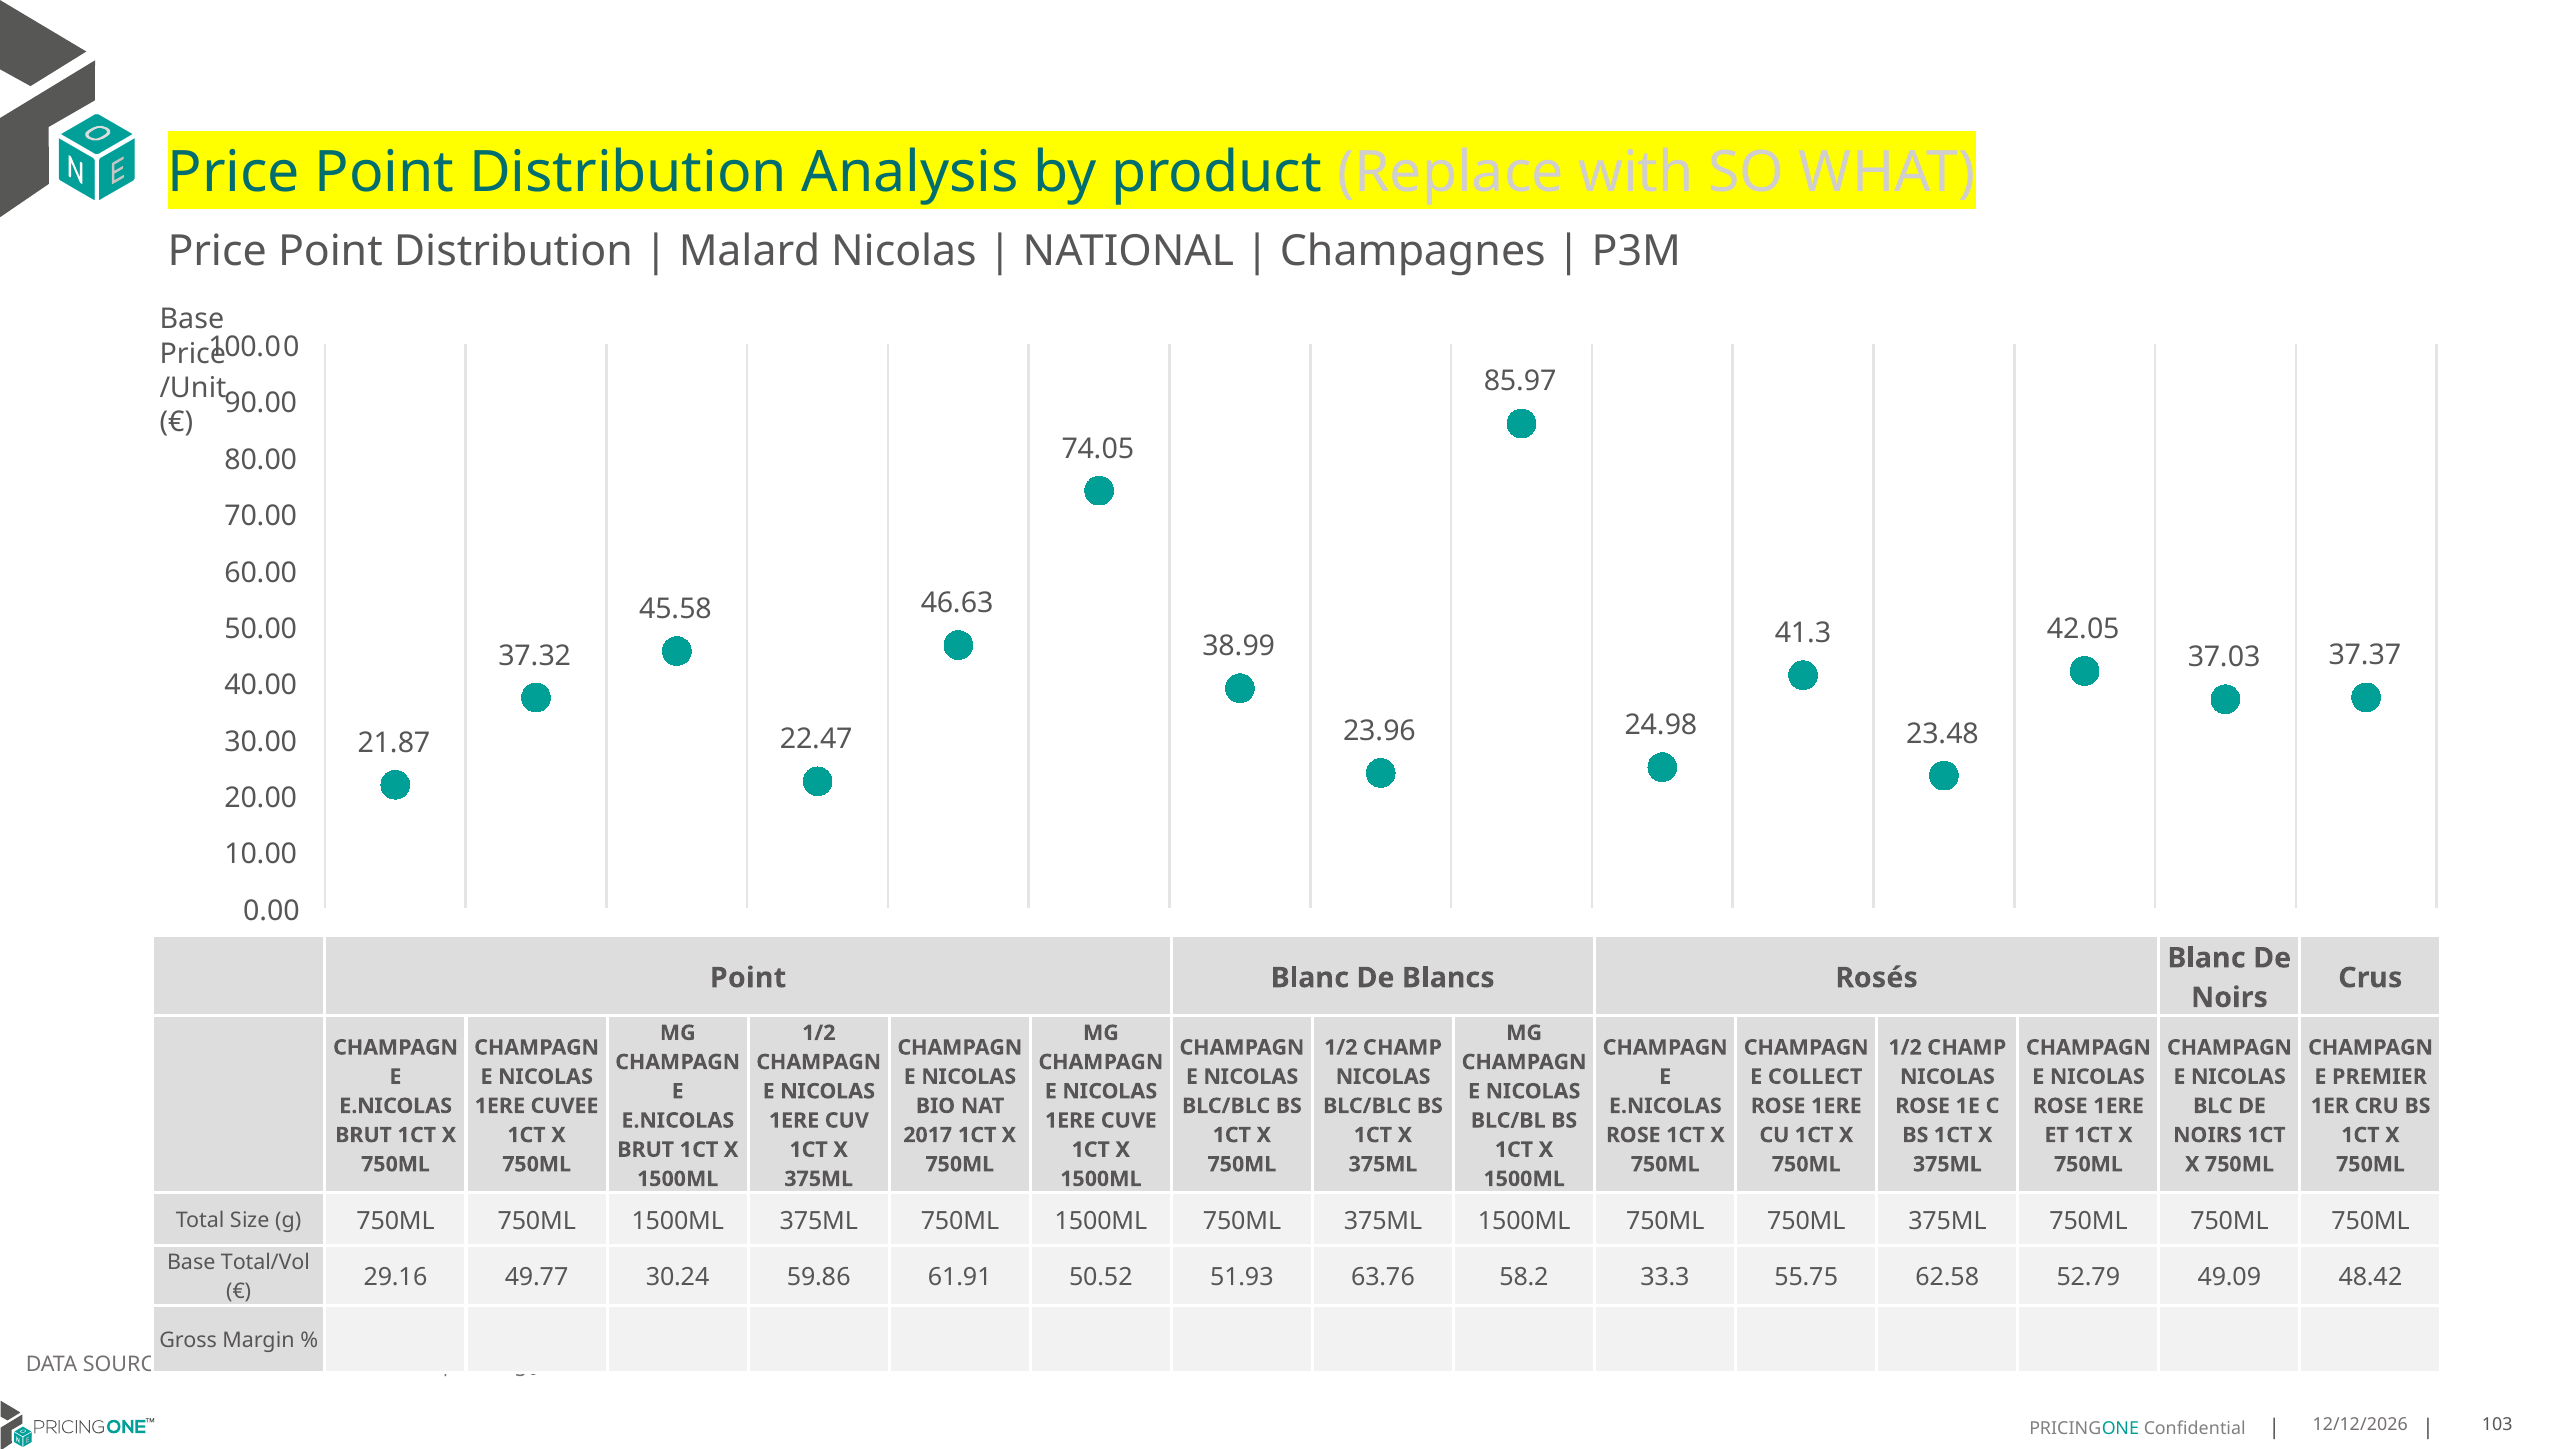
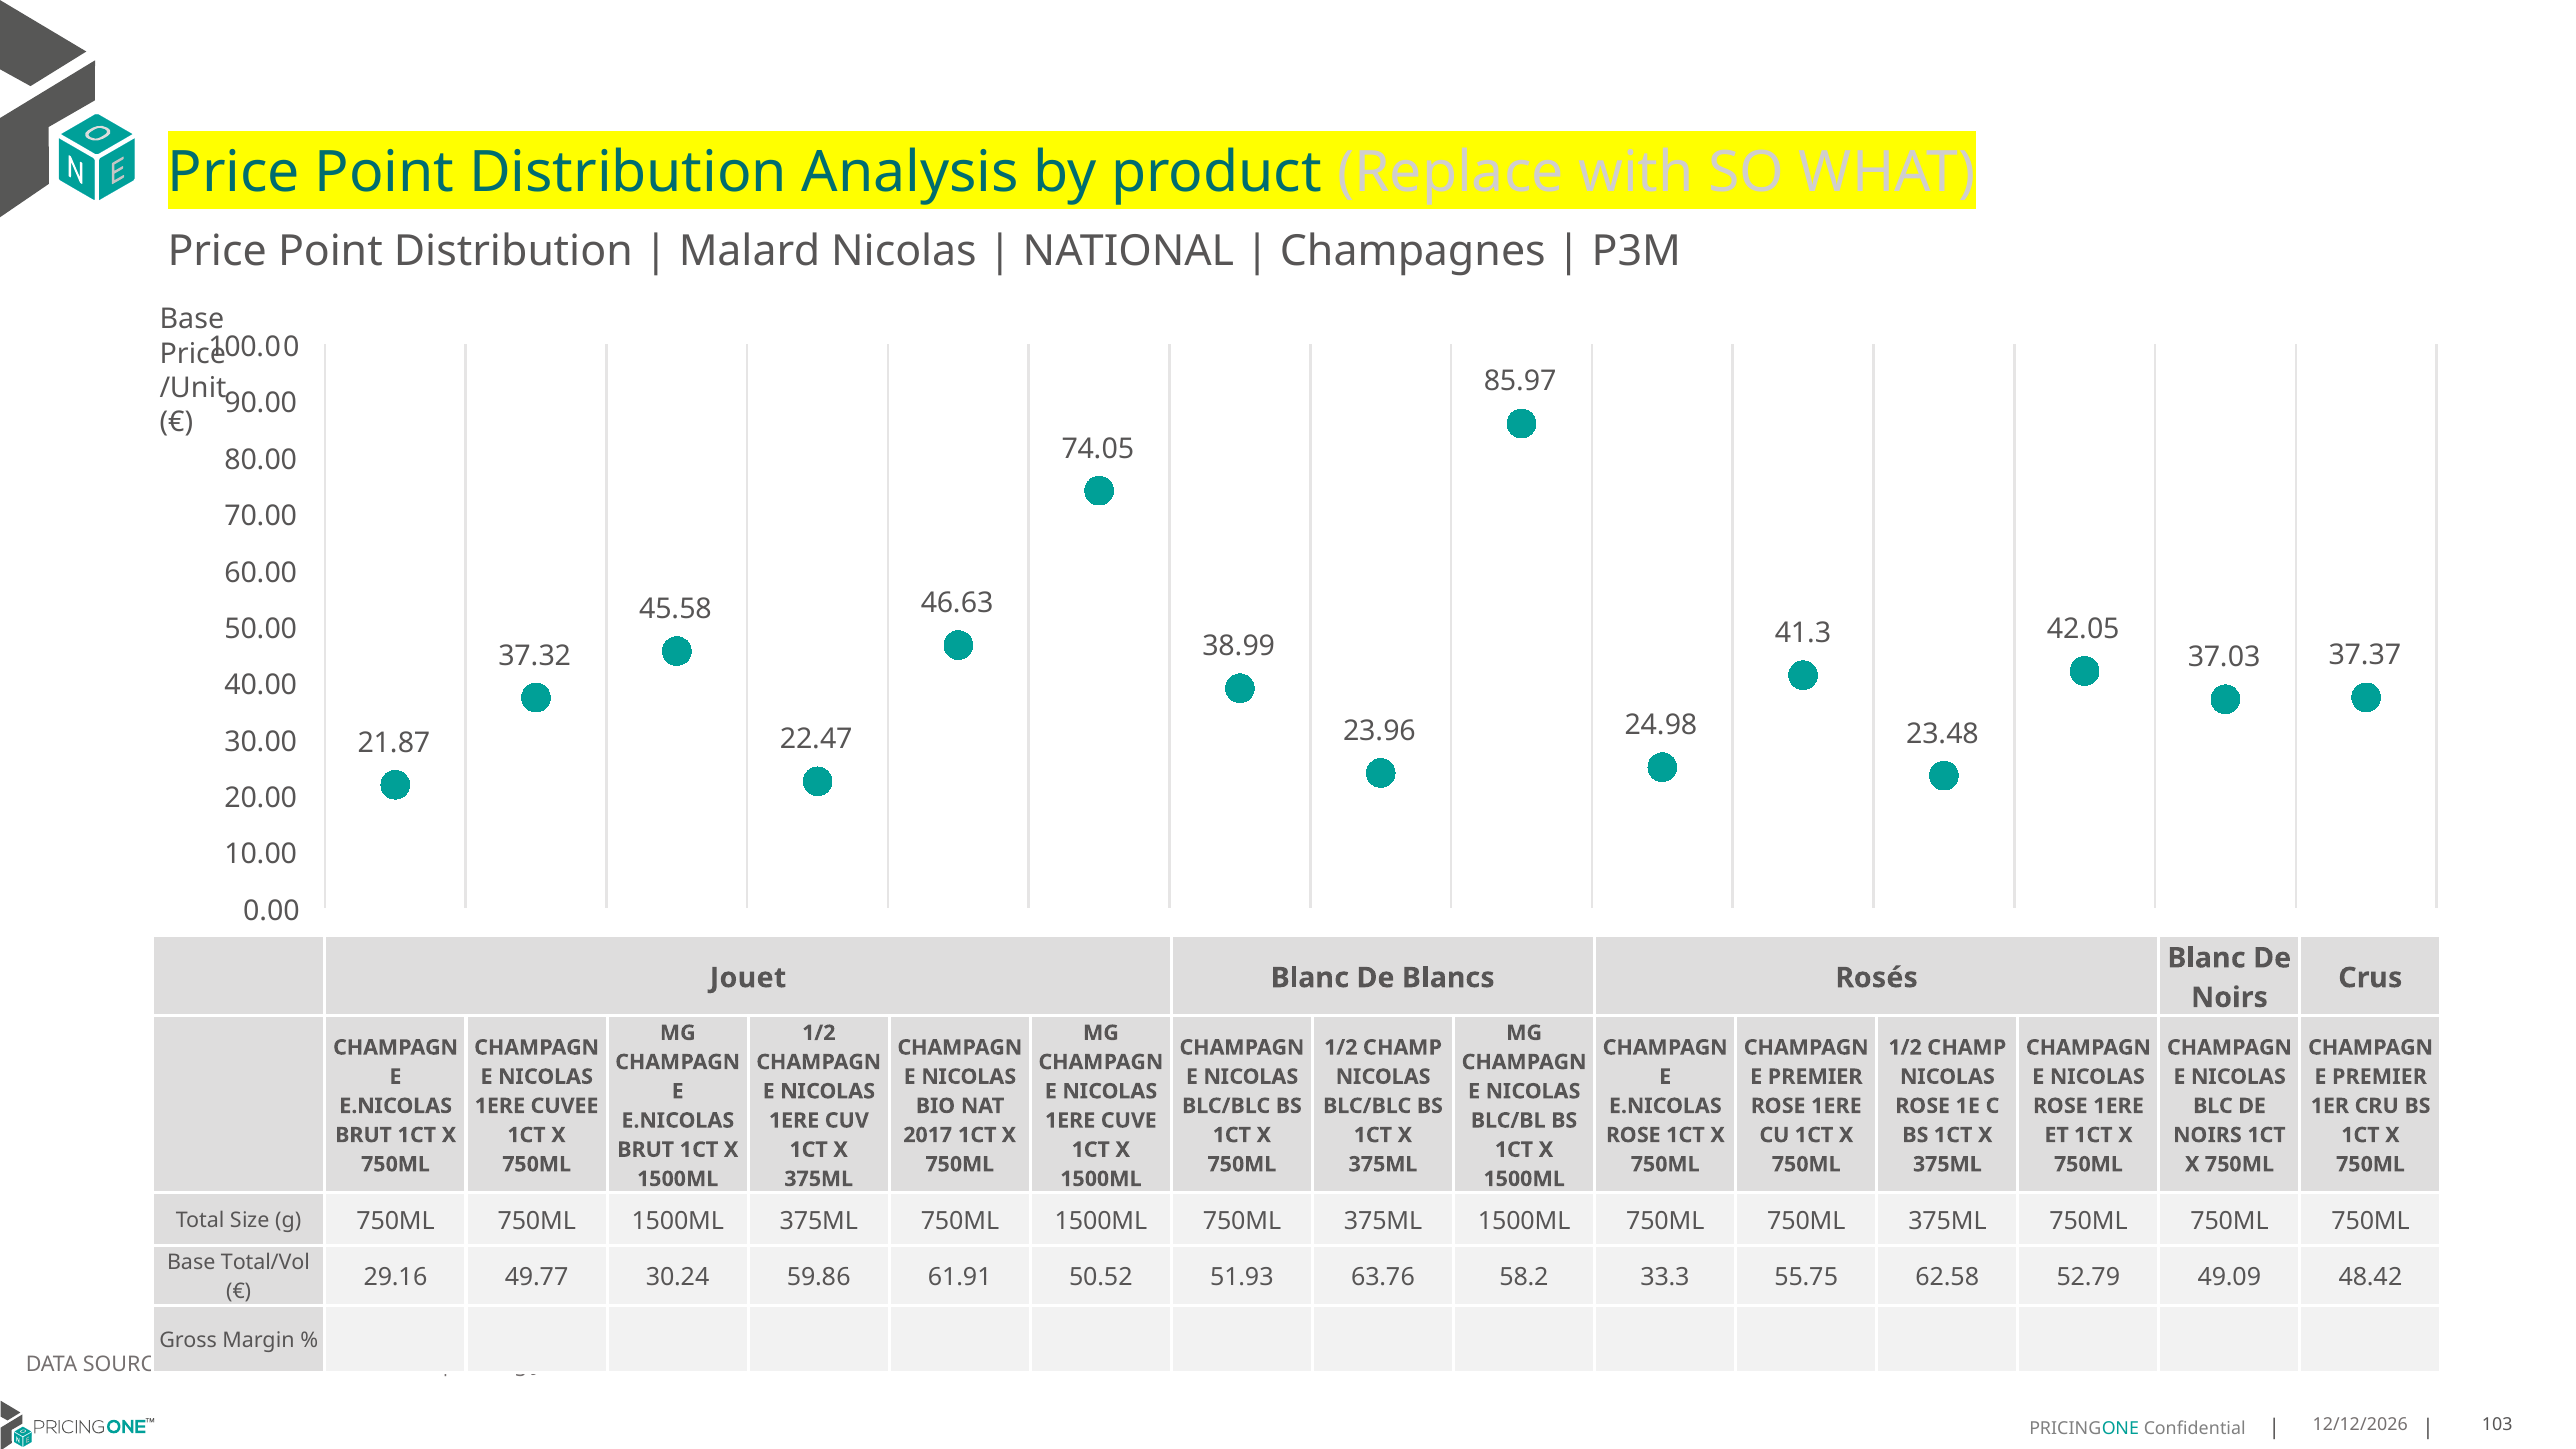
Point at (748, 978): Point -> Jouet
COLLECT at (1815, 1077): COLLECT -> PREMIER
